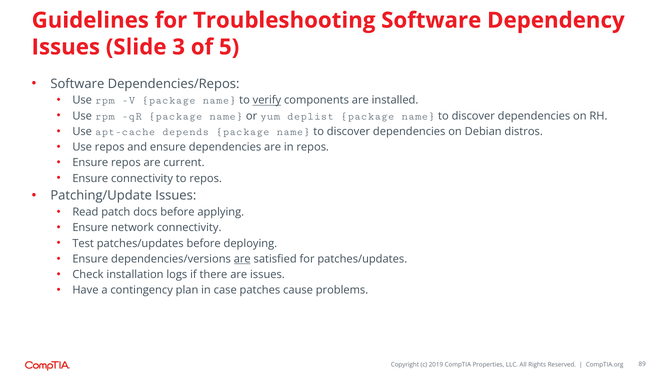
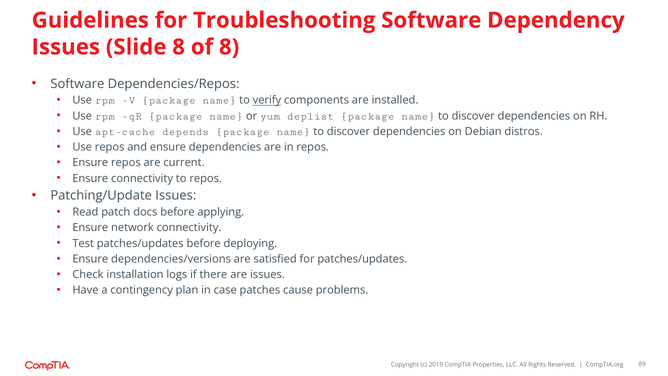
Slide 3: 3 -> 8
of 5: 5 -> 8
are at (242, 259) underline: present -> none
